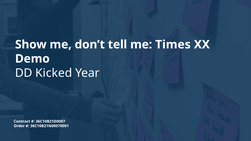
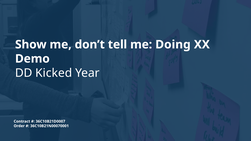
Times: Times -> Doing
